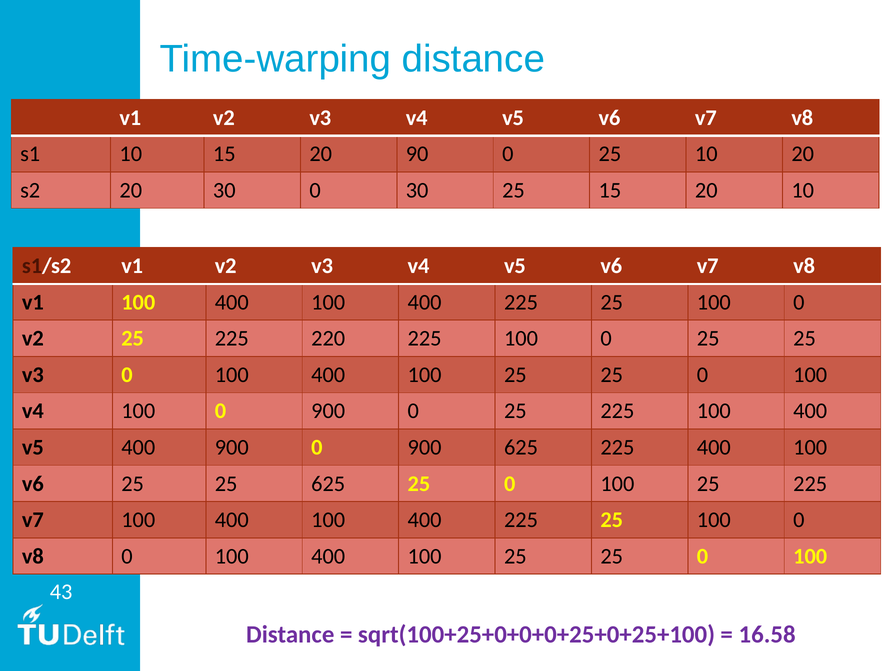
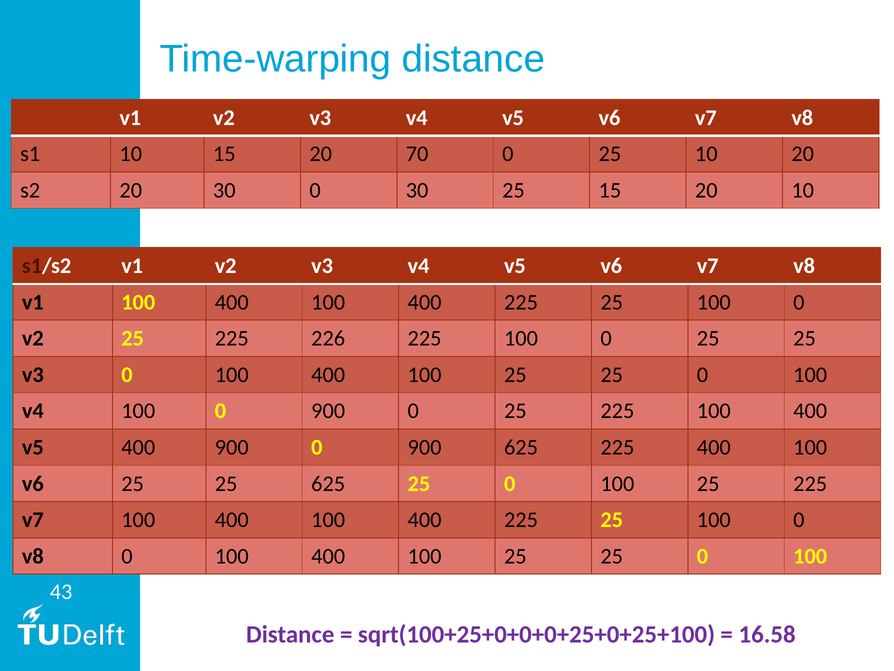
90: 90 -> 70
220: 220 -> 226
